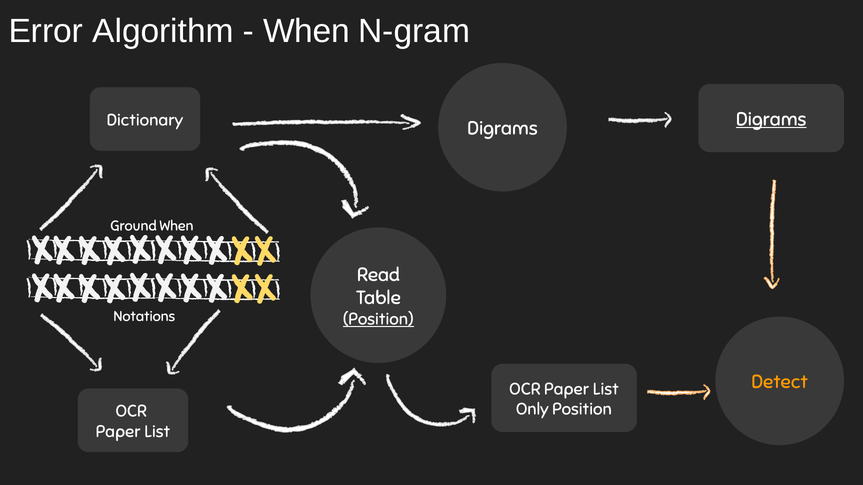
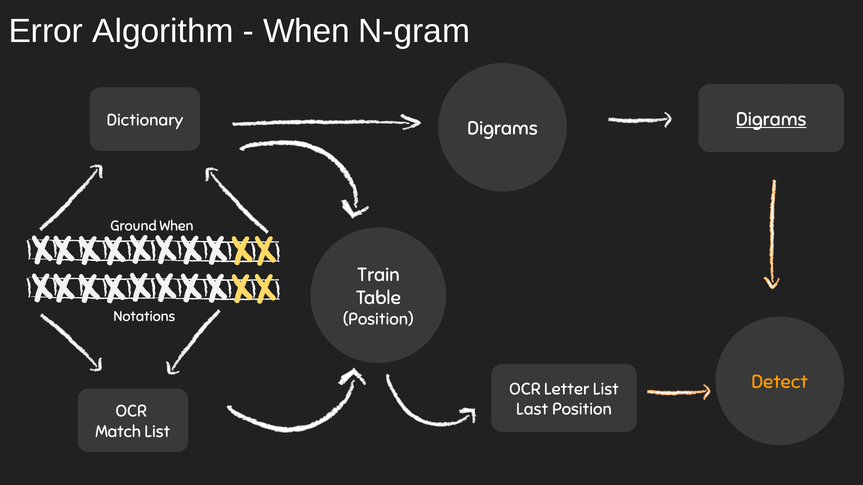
Read: Read -> Train
Position at (378, 320) underline: present -> none
Paper at (567, 389): Paper -> Letter
Only: Only -> Last
Paper at (118, 432): Paper -> Match
